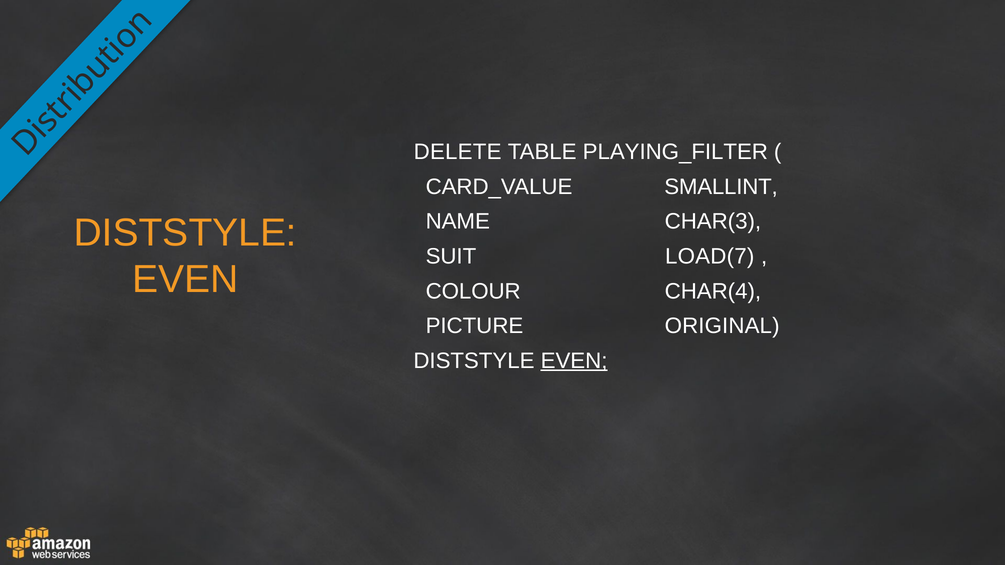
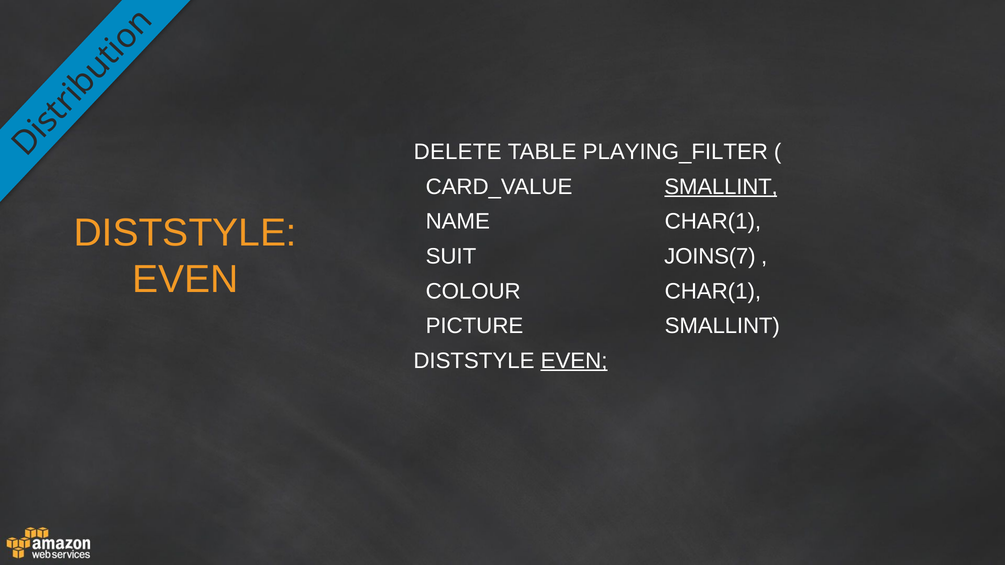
SMALLINT at (721, 187) underline: none -> present
NAME CHAR(3: CHAR(3 -> CHAR(1
LOAD(7: LOAD(7 -> JOINS(7
COLOUR CHAR(4: CHAR(4 -> CHAR(1
PICTURE ORIGINAL: ORIGINAL -> SMALLINT
